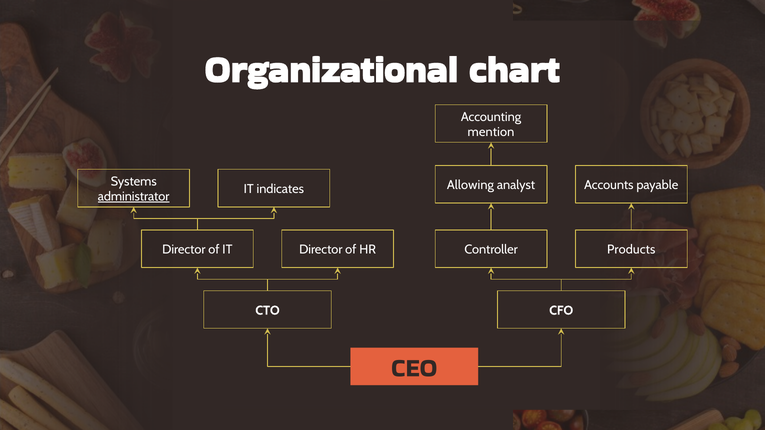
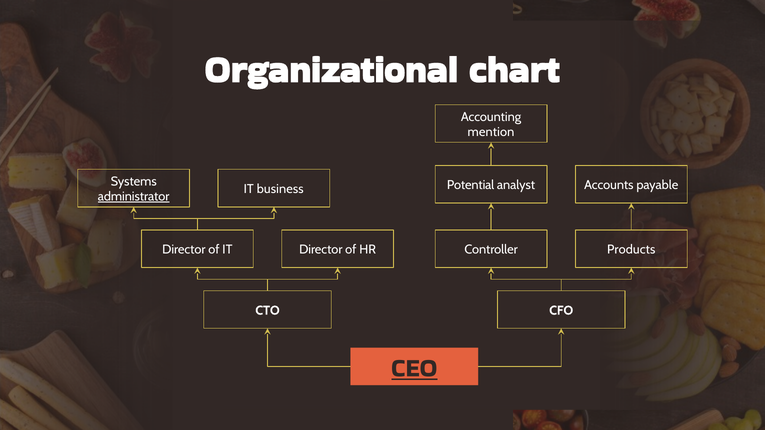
Allowing: Allowing -> Potential
indicates: indicates -> business
CEO underline: none -> present
